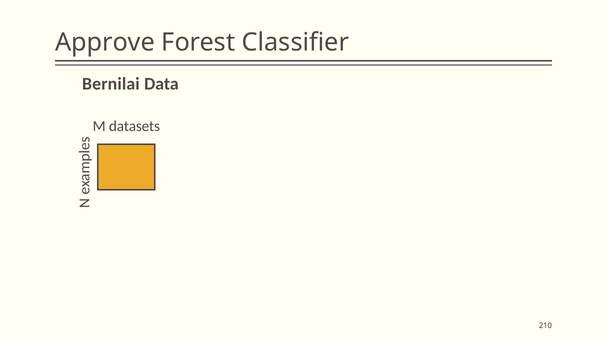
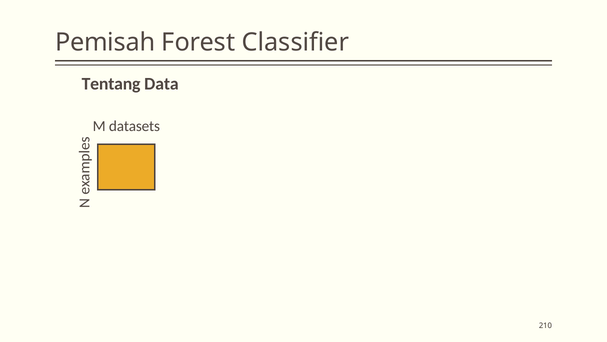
Approve: Approve -> Pemisah
Bernilai: Bernilai -> Tentang
